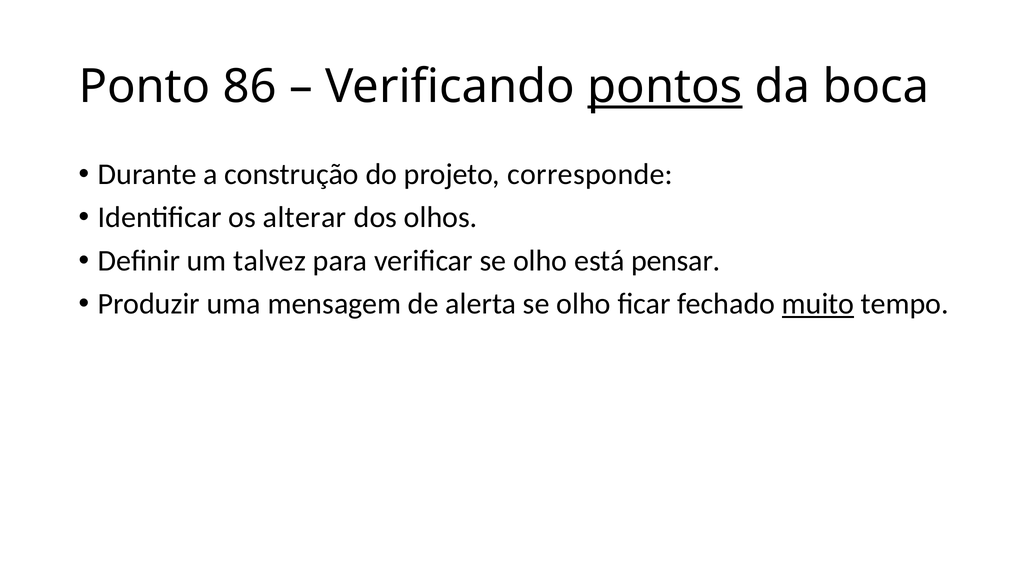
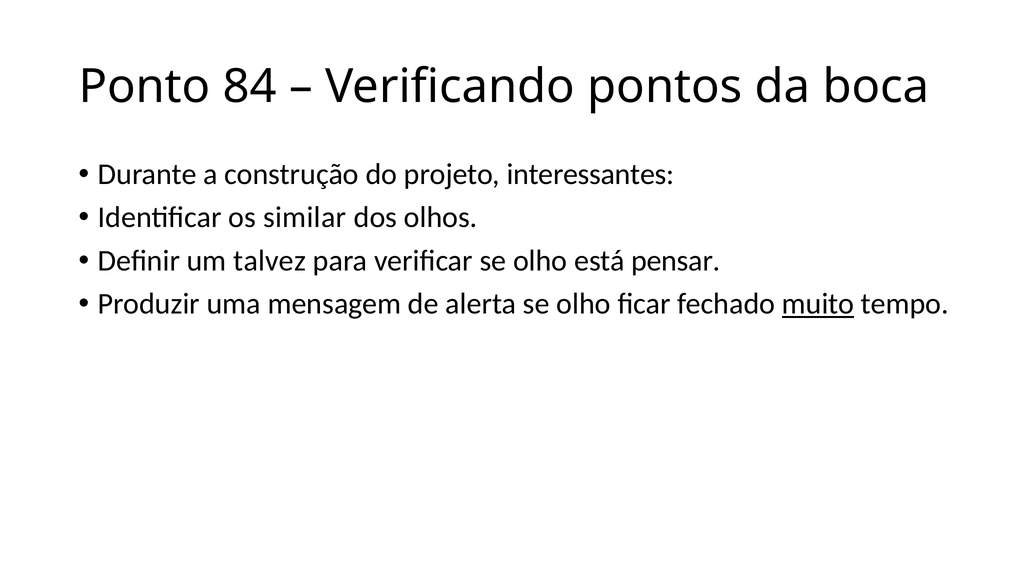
86: 86 -> 84
pontos underline: present -> none
corresponde: corresponde -> interessantes
alterar: alterar -> similar
